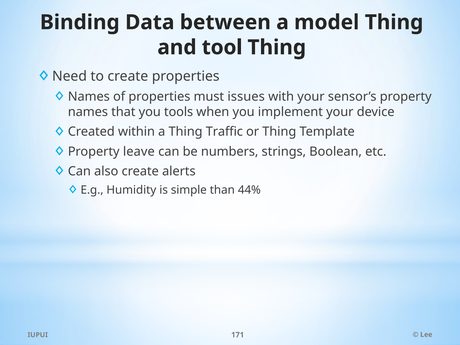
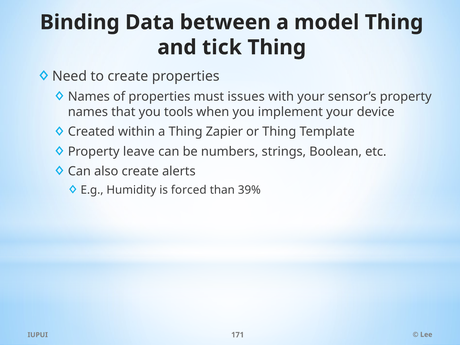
tool: tool -> tick
Traffic: Traffic -> Zapier
simple: simple -> forced
44%: 44% -> 39%
